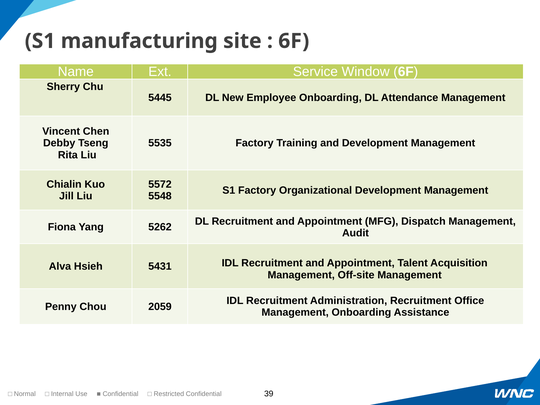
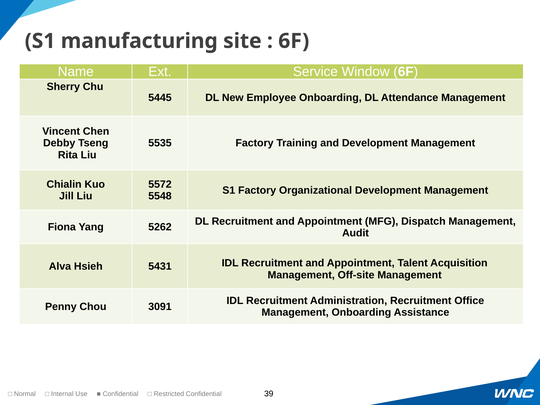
2059: 2059 -> 3091
